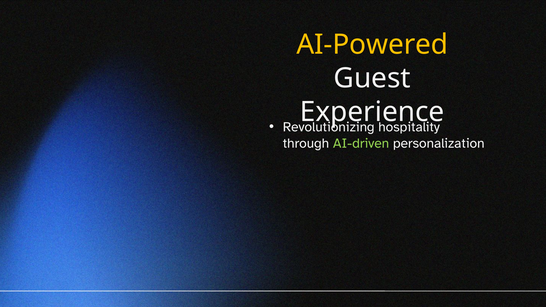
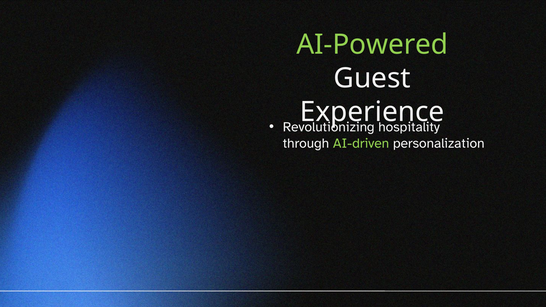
AI-Powered colour: yellow -> light green
